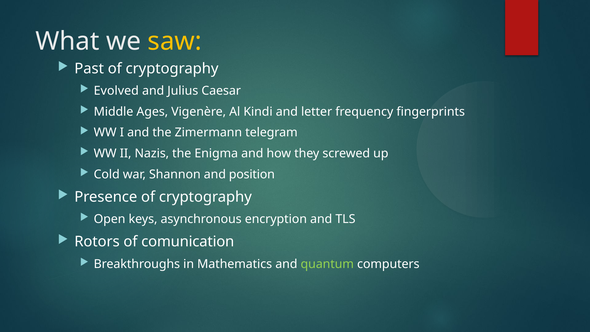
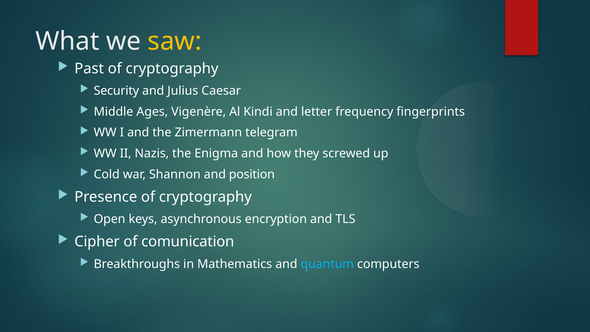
Evolved: Evolved -> Security
Rotors: Rotors -> Cipher
quantum colour: light green -> light blue
